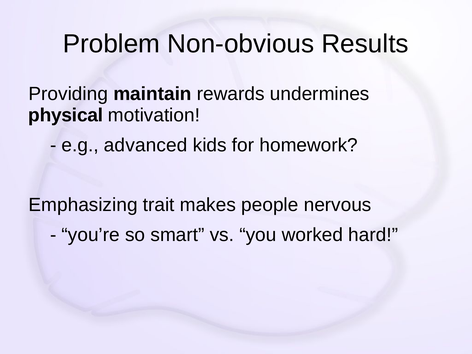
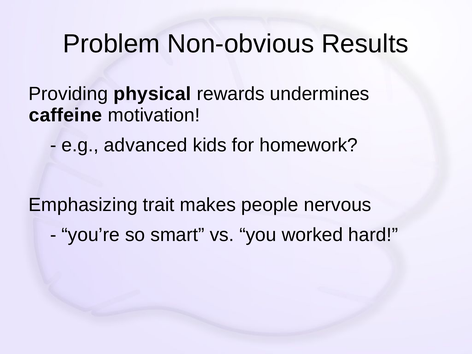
maintain: maintain -> physical
physical: physical -> caffeine
